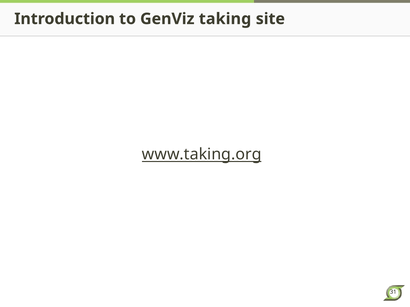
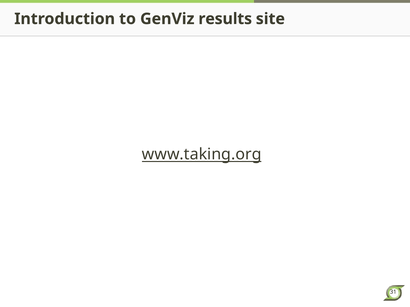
taking: taking -> results
